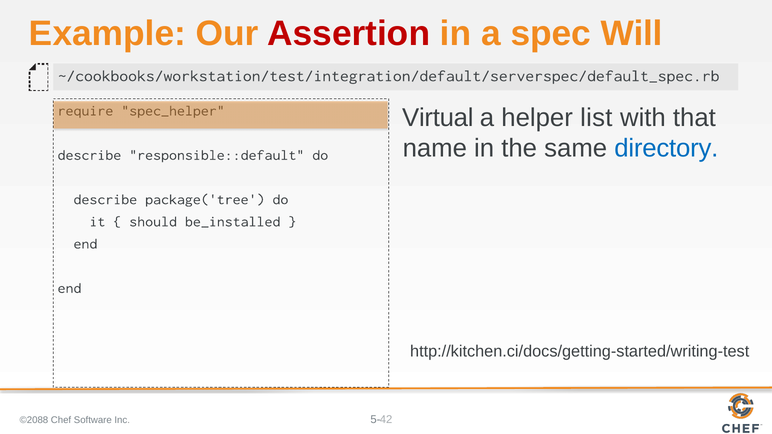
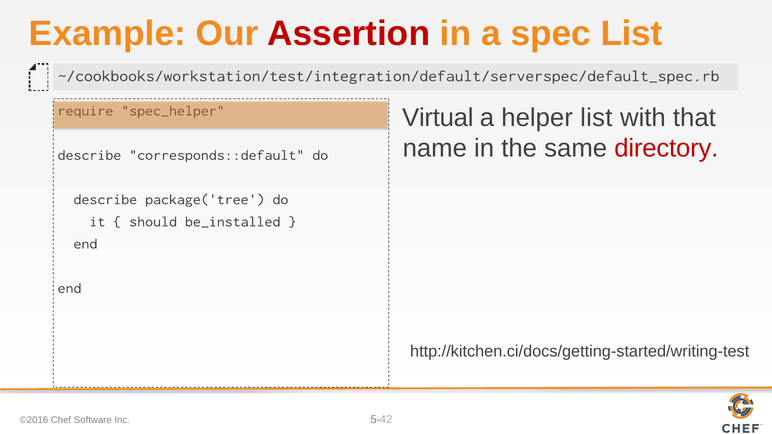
spec Will: Will -> List
directory colour: blue -> red
responsible::default: responsible::default -> corresponds::default
©2088: ©2088 -> ©2016
